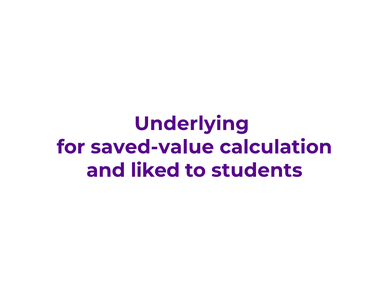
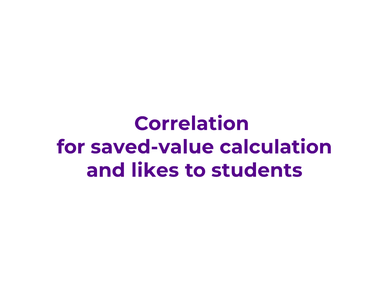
Underlying: Underlying -> Correlation
liked: liked -> likes
